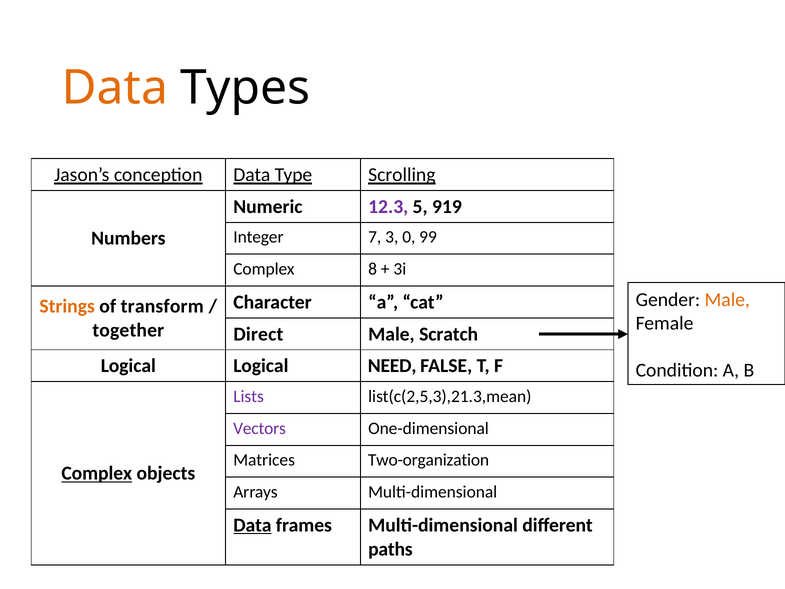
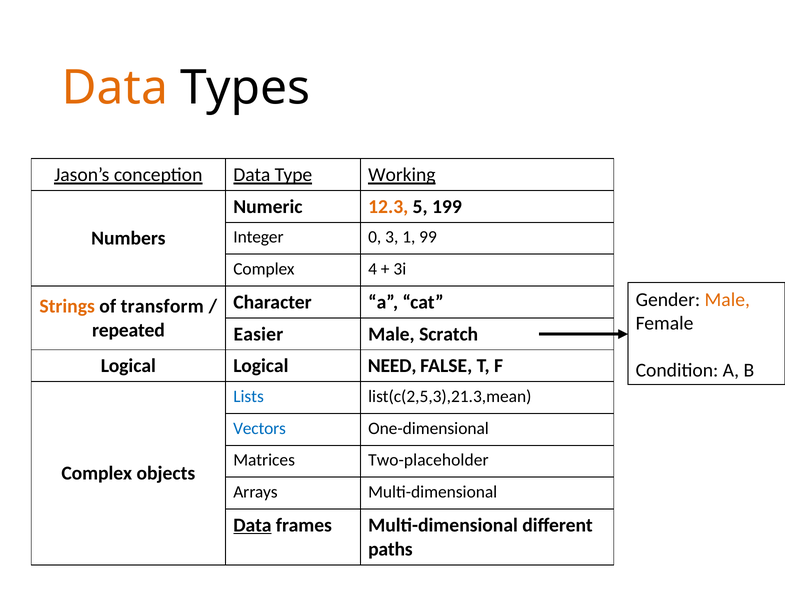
Scrolling: Scrolling -> Working
12.3 colour: purple -> orange
919: 919 -> 199
7: 7 -> 0
0: 0 -> 1
8: 8 -> 4
together: together -> repeated
Direct: Direct -> Easier
Lists colour: purple -> blue
Vectors colour: purple -> blue
Two-organization: Two-organization -> Two-placeholder
Complex at (97, 473) underline: present -> none
